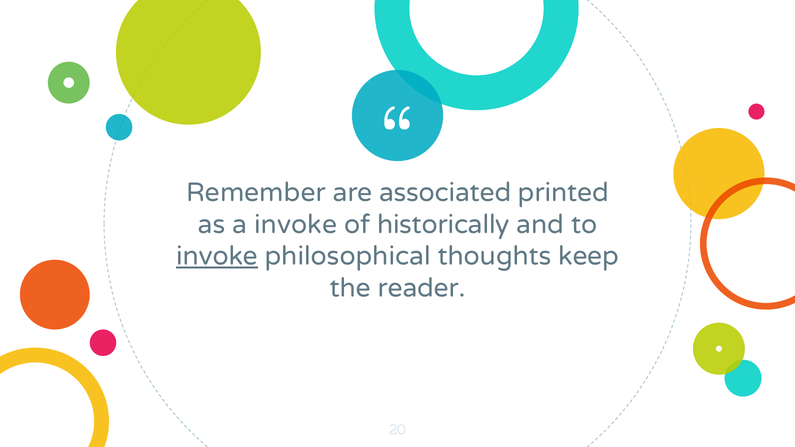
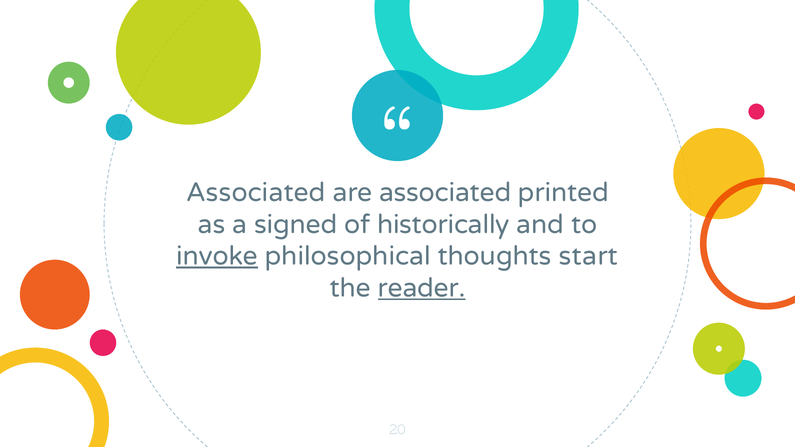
Remember at (256, 193): Remember -> Associated
a invoke: invoke -> signed
keep: keep -> start
reader underline: none -> present
